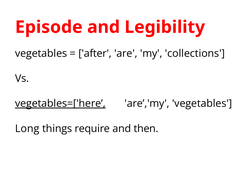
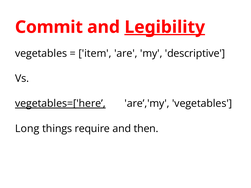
Episode: Episode -> Commit
Legibility underline: none -> present
after: after -> item
collections: collections -> descriptive
